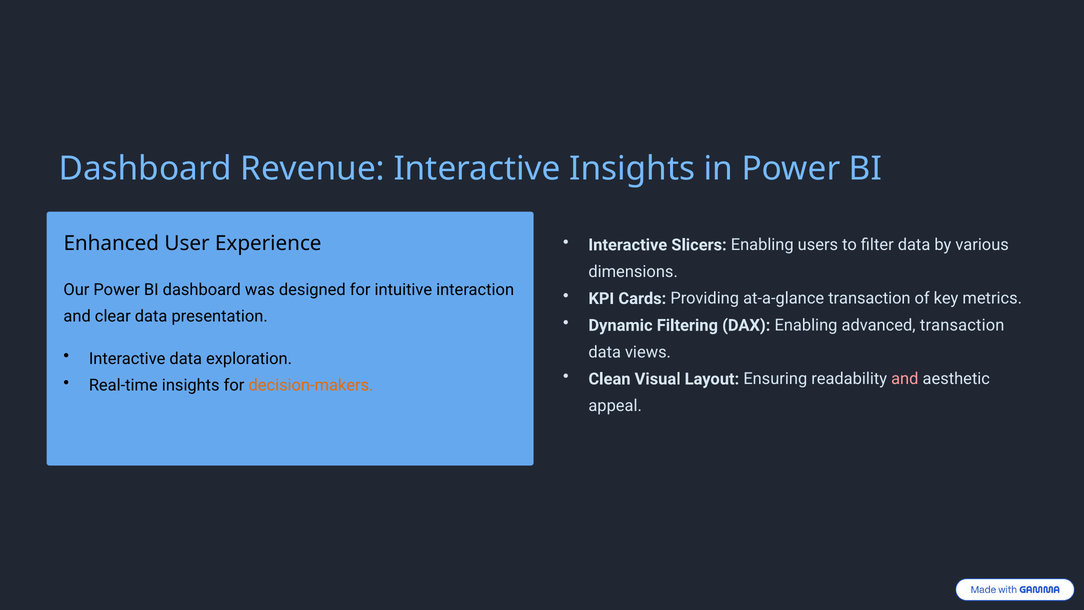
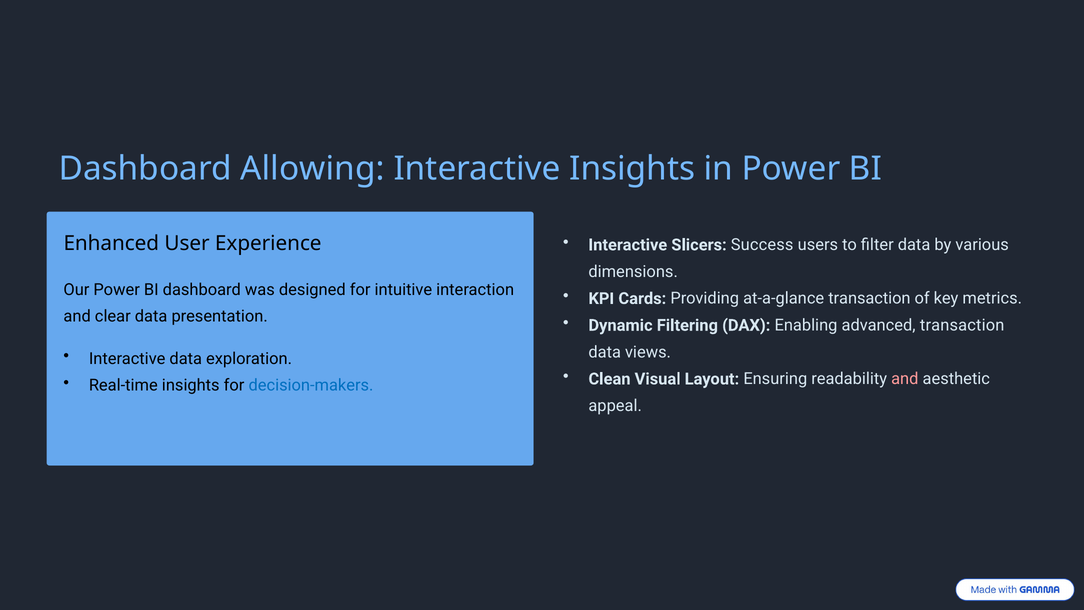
Revenue: Revenue -> Allowing
Slicers Enabling: Enabling -> Success
decision-makers colour: orange -> blue
